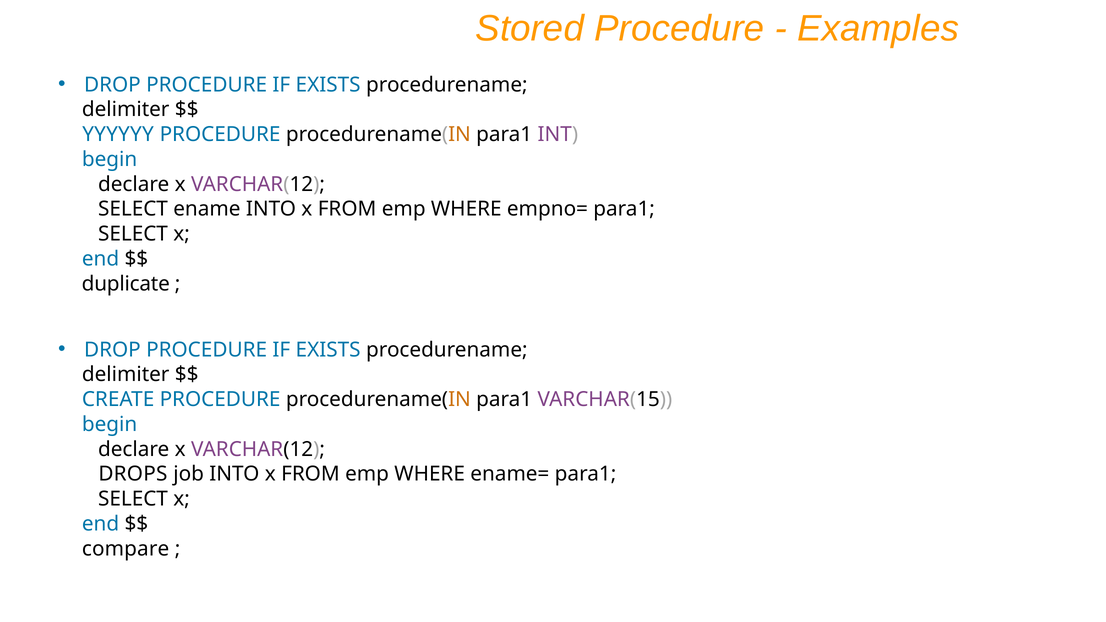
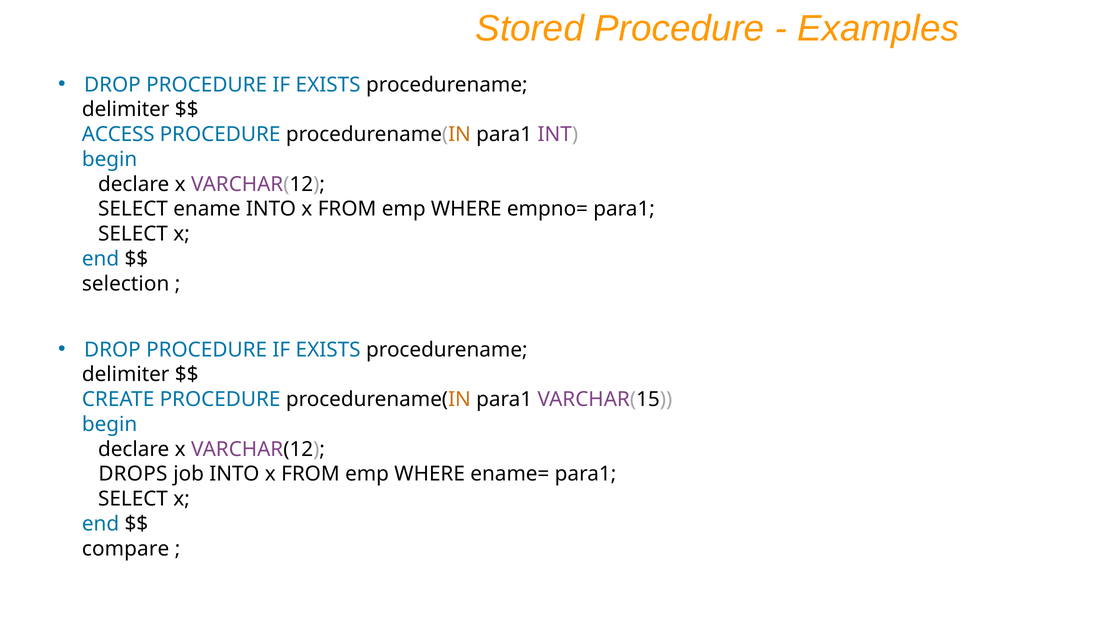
YYYYYY: YYYYYY -> ACCESS
duplicate: duplicate -> selection
